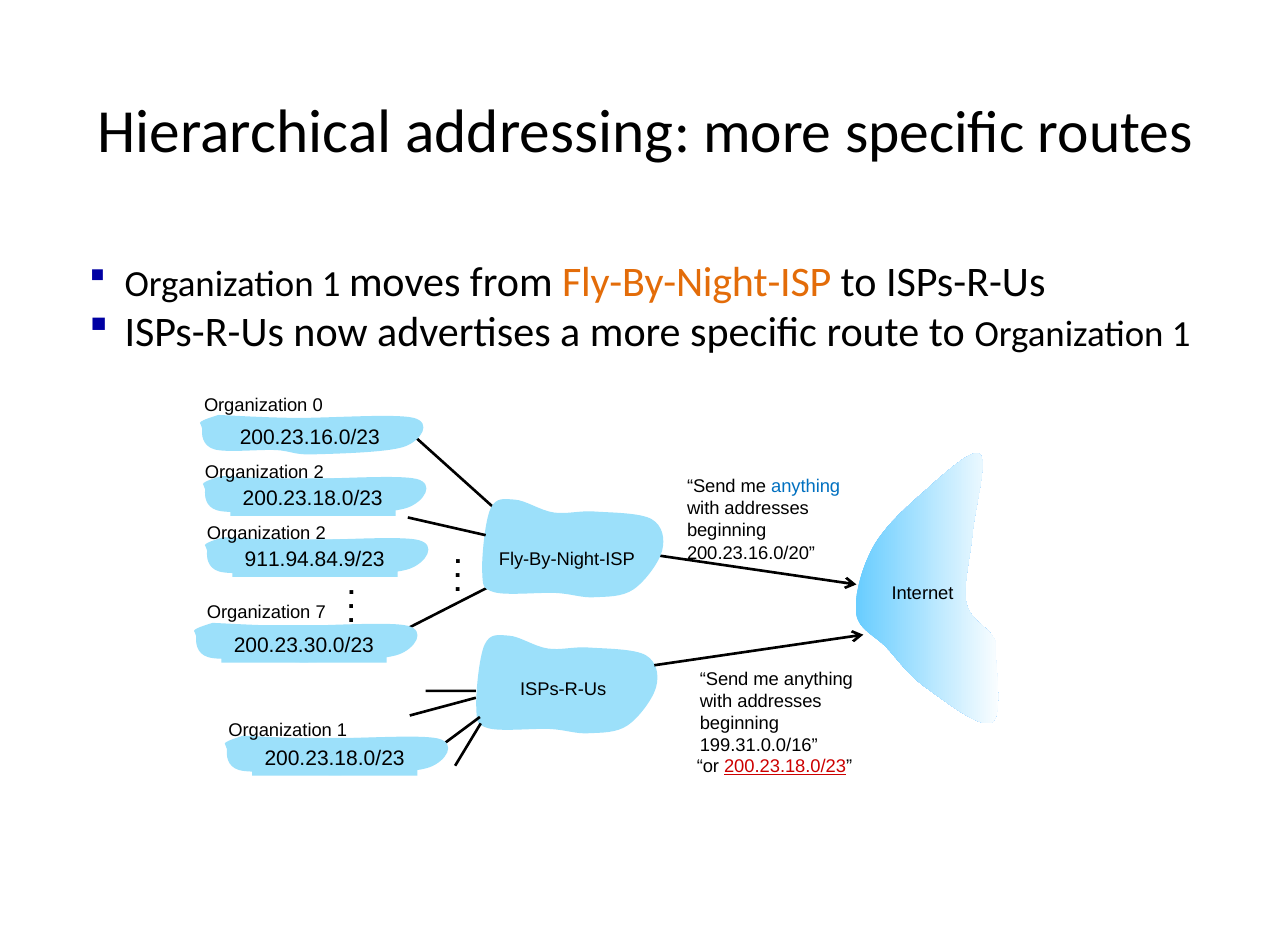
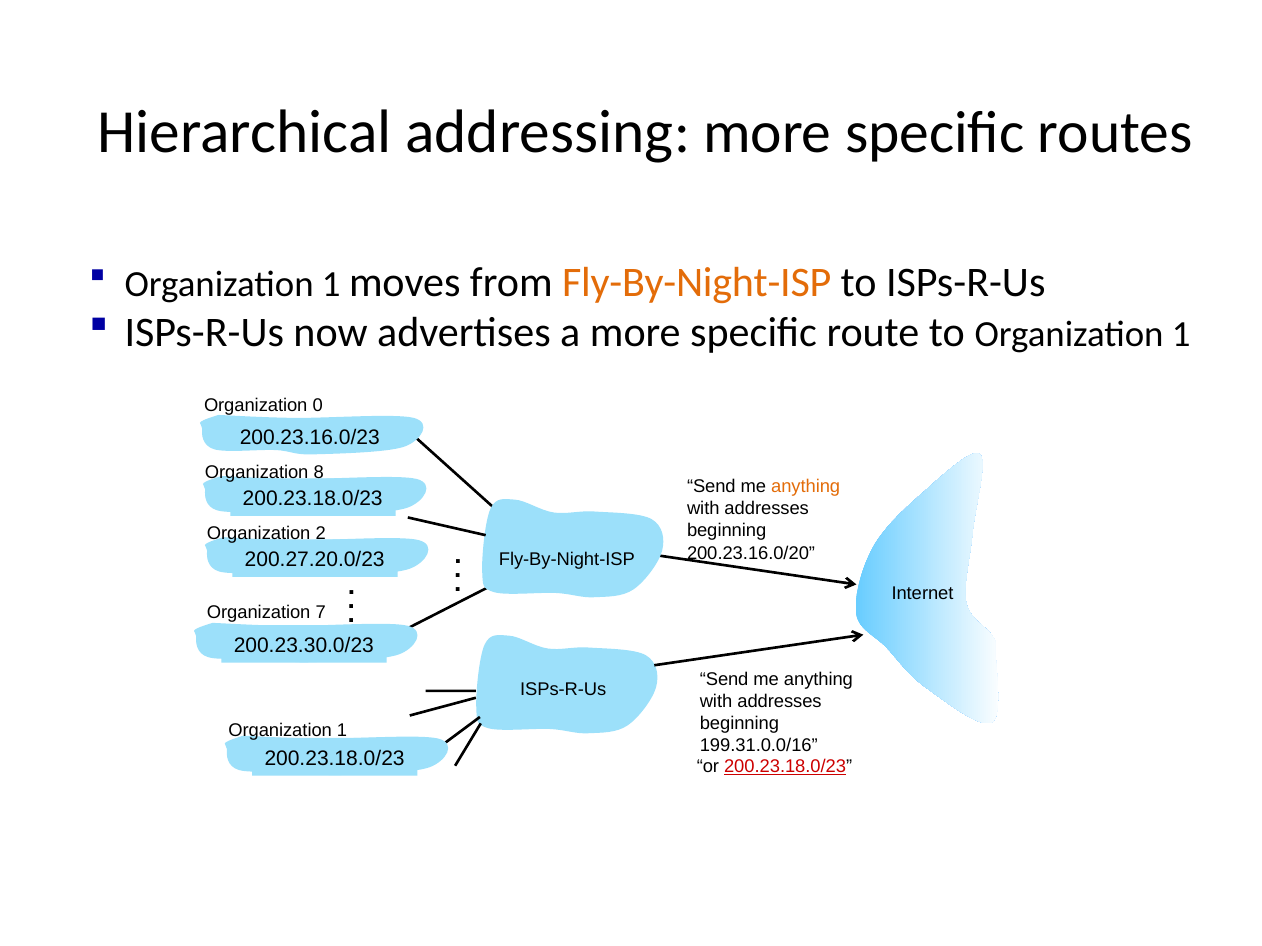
2 at (319, 472): 2 -> 8
anything at (806, 487) colour: blue -> orange
911.94.84.9/23: 911.94.84.9/23 -> 200.27.20.0/23
